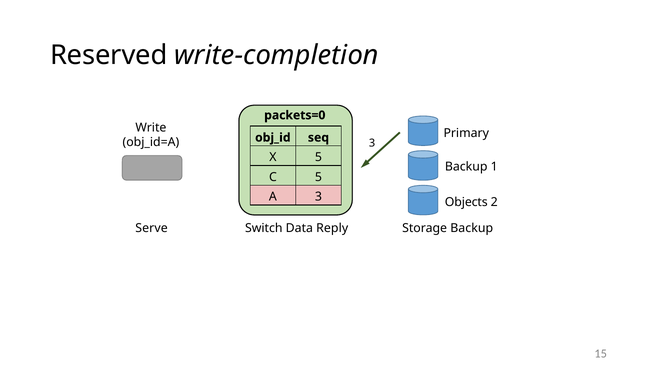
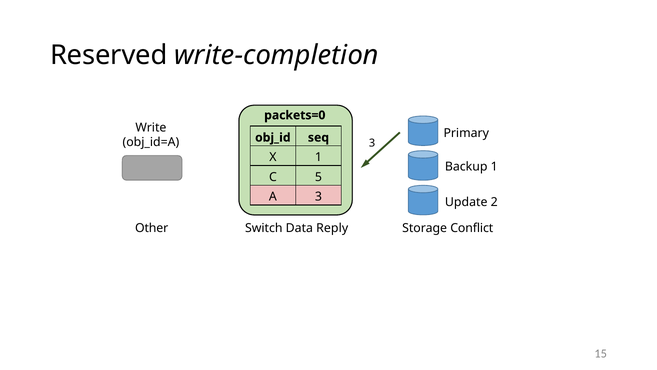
X 5: 5 -> 1
Objects: Objects -> Update
Serve: Serve -> Other
Storage Backup: Backup -> Conflict
